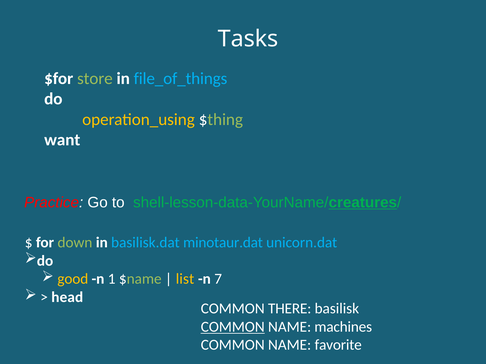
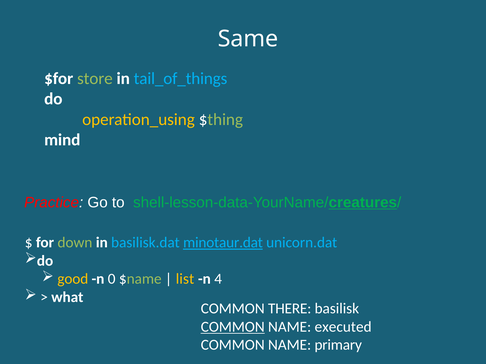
Tasks: Tasks -> Same
file_of_things: file_of_things -> tail_of_things
want: want -> mind
minotaur.dat underline: none -> present
1: 1 -> 0
7: 7 -> 4
head: head -> what
machines: machines -> executed
favorite: favorite -> primary
